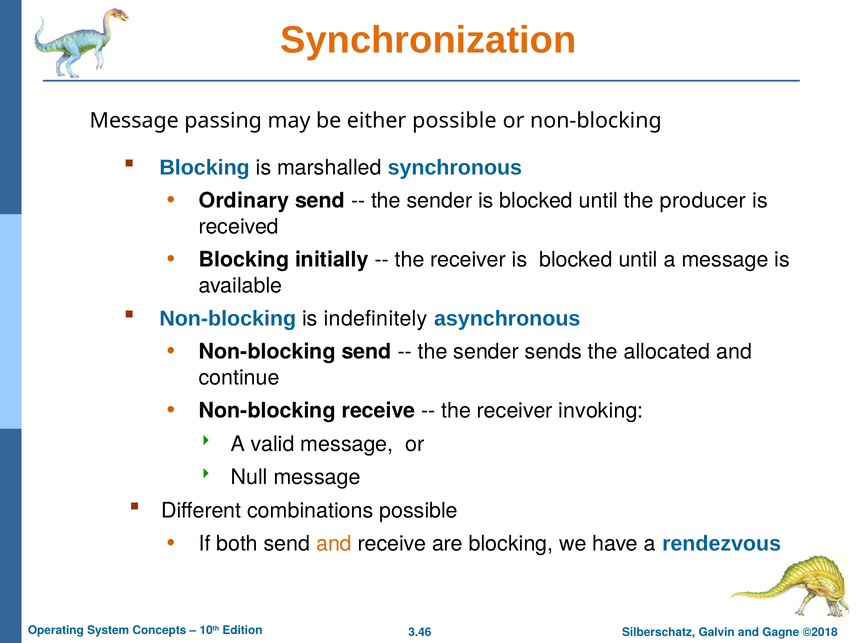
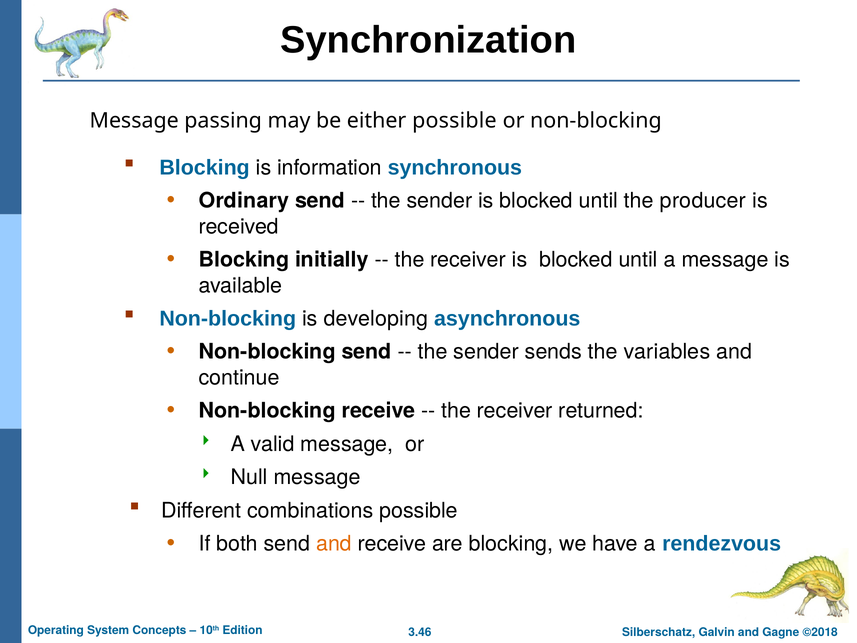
Synchronization colour: orange -> black
marshalled: marshalled -> information
indefinitely: indefinitely -> developing
allocated: allocated -> variables
invoking: invoking -> returned
